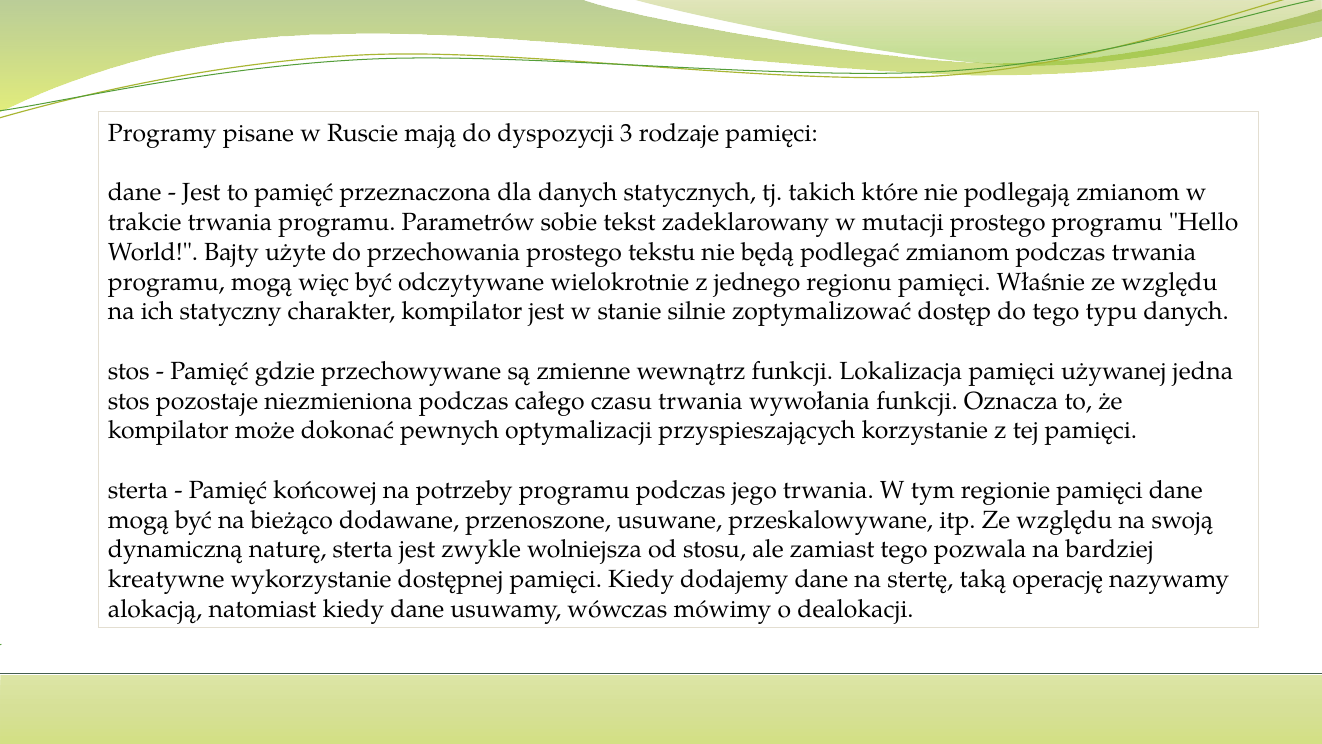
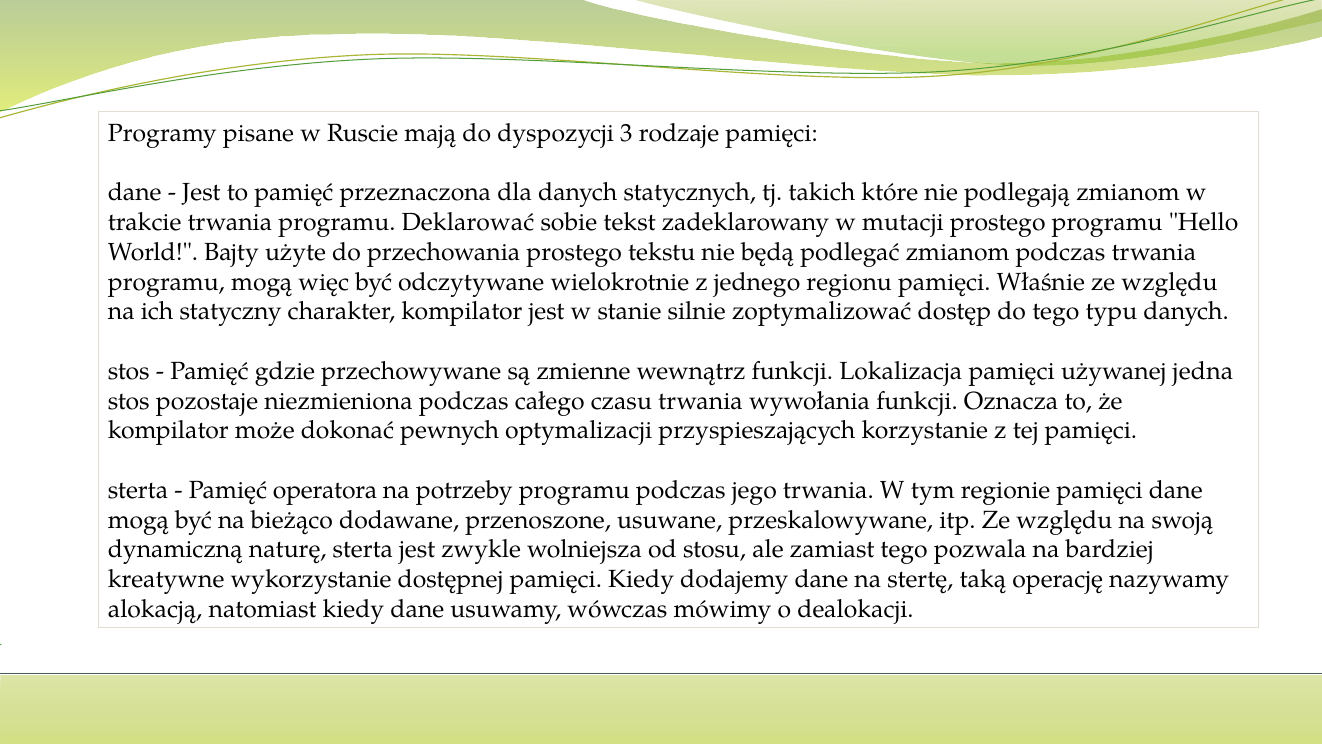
Parametrów: Parametrów -> Deklarować
końcowej: końcowej -> operatora
